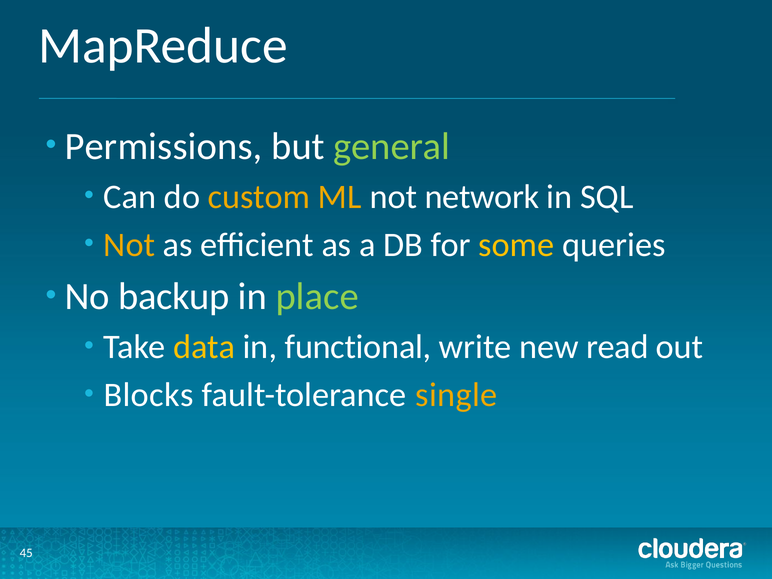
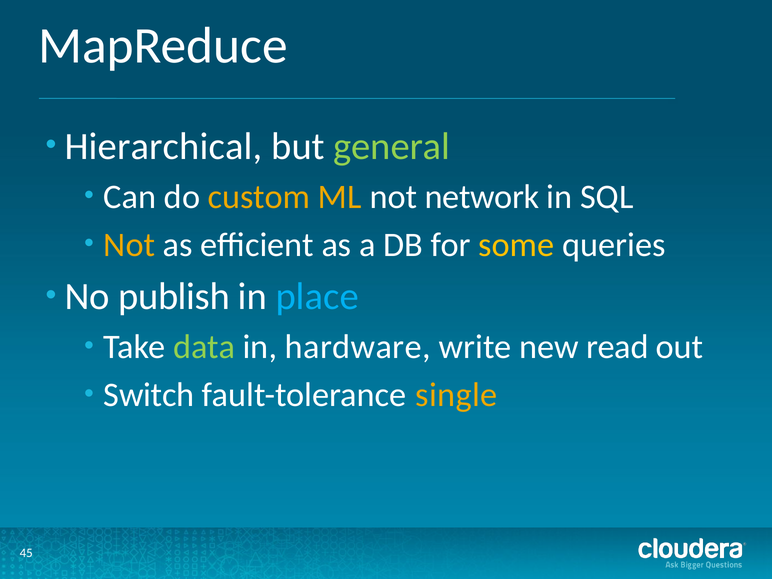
Permissions: Permissions -> Hierarchical
backup: backup -> publish
place colour: light green -> light blue
data colour: yellow -> light green
functional: functional -> hardware
Blocks: Blocks -> Switch
